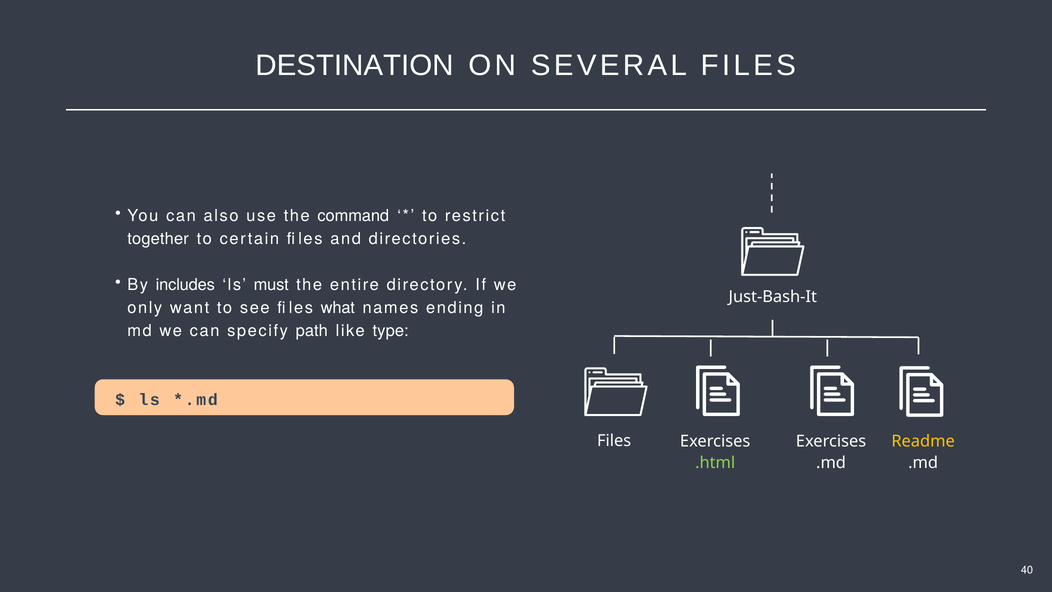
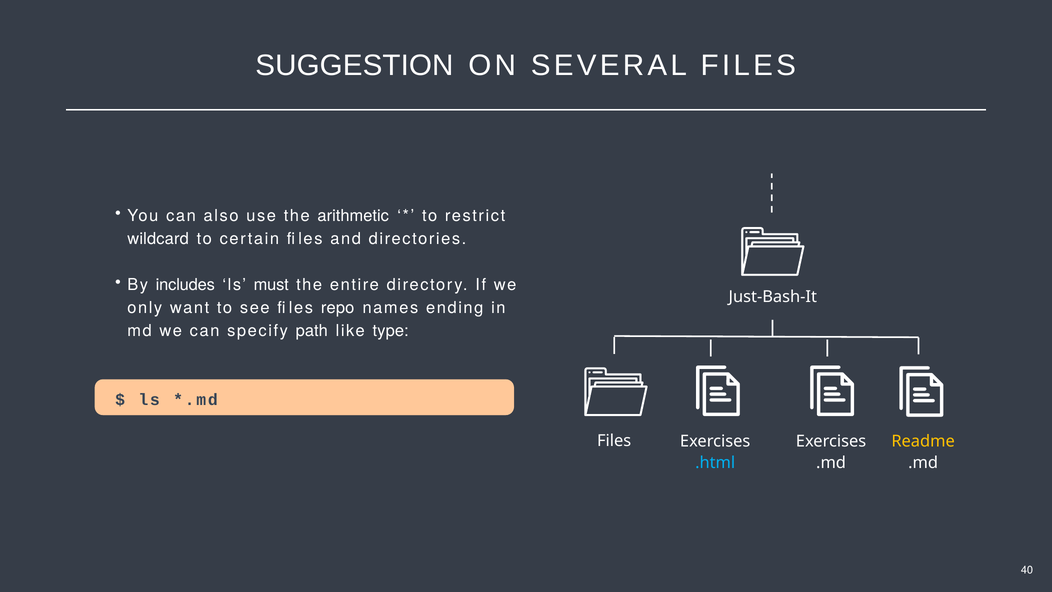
DESTINATION: DESTINATION -> SUGGESTION
command: command -> arithmetic
together: together -> wildcard
what: what -> repo
.html colour: light green -> light blue
